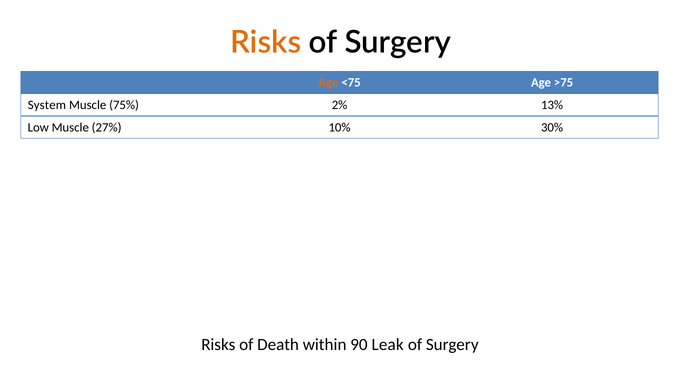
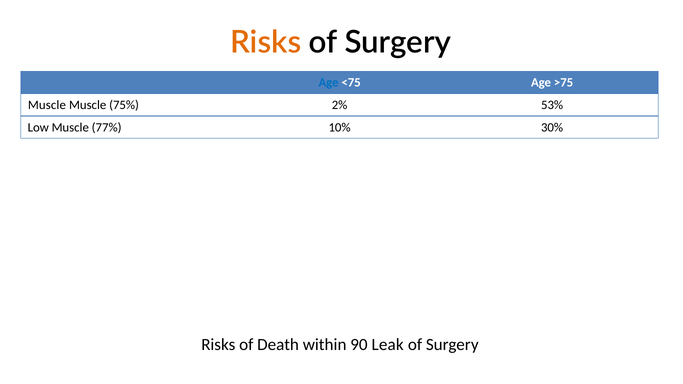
Age at (329, 83) colour: orange -> blue
System at (47, 105): System -> Muscle
13%: 13% -> 53%
27%: 27% -> 77%
